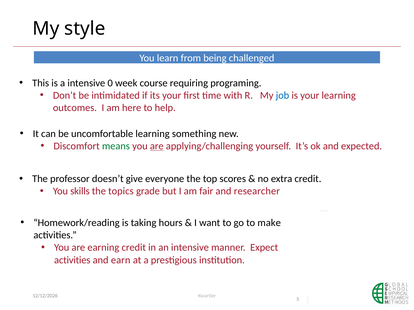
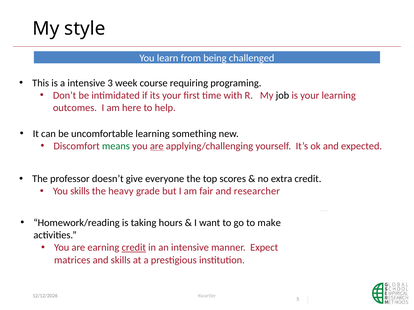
0: 0 -> 3
job colour: blue -> black
topics: topics -> heavy
credit at (134, 248) underline: none -> present
activities at (72, 260): activities -> matrices
and earn: earn -> skills
